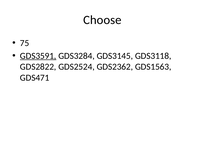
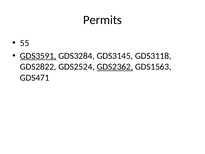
Choose: Choose -> Permits
75: 75 -> 55
GDS2362 underline: none -> present
